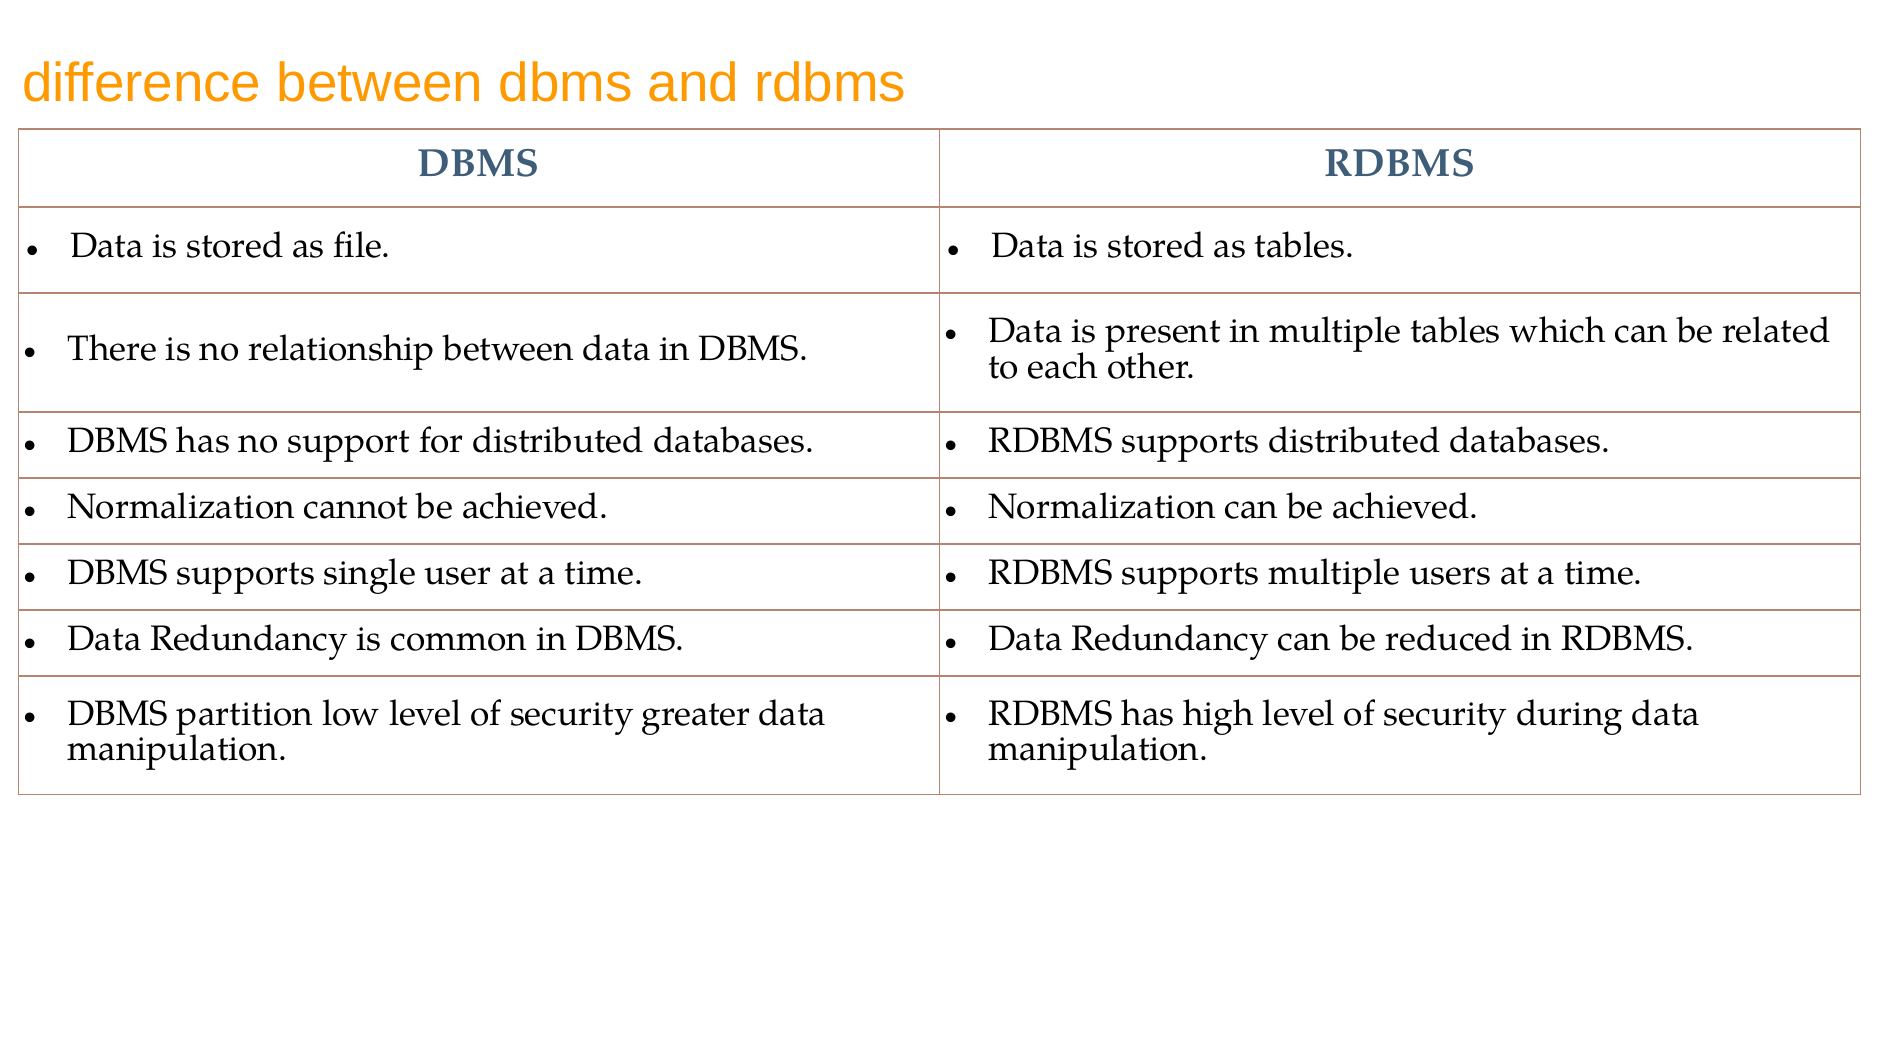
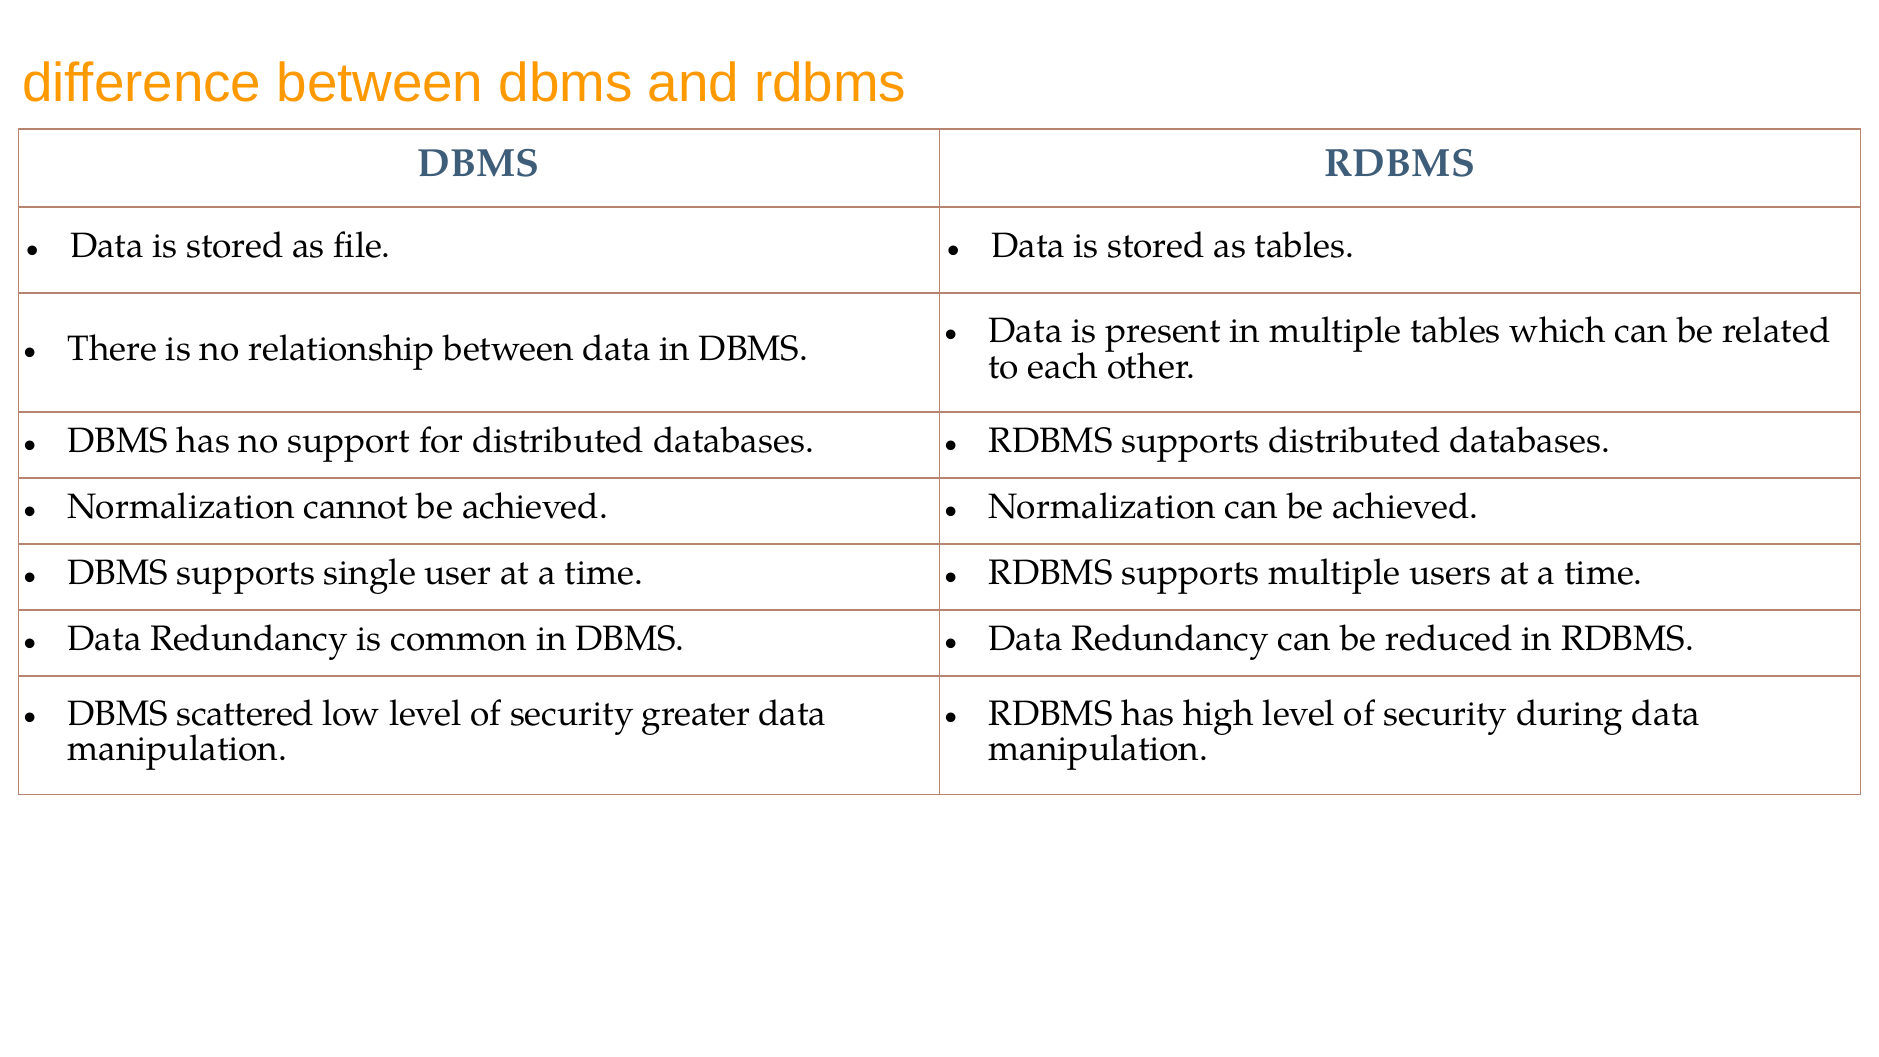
partition: partition -> scattered
